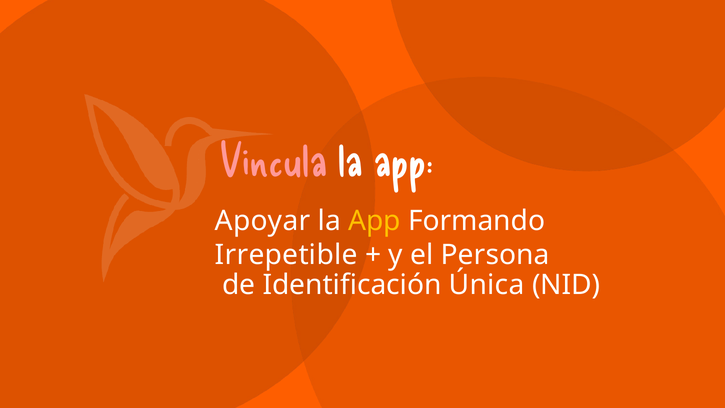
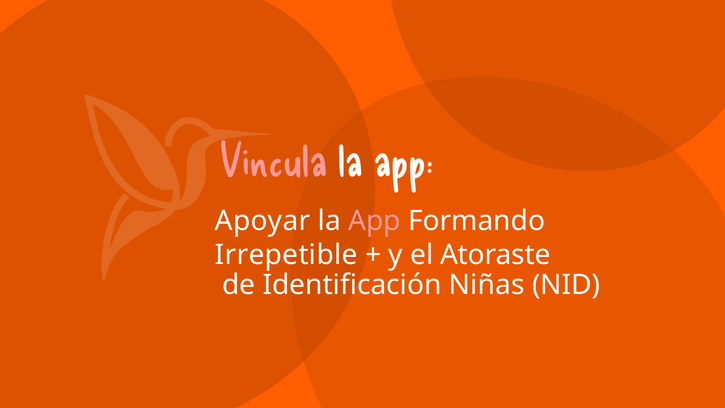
App at (374, 221) colour: yellow -> pink
Persona: Persona -> Atoraste
Única: Única -> Niñas
